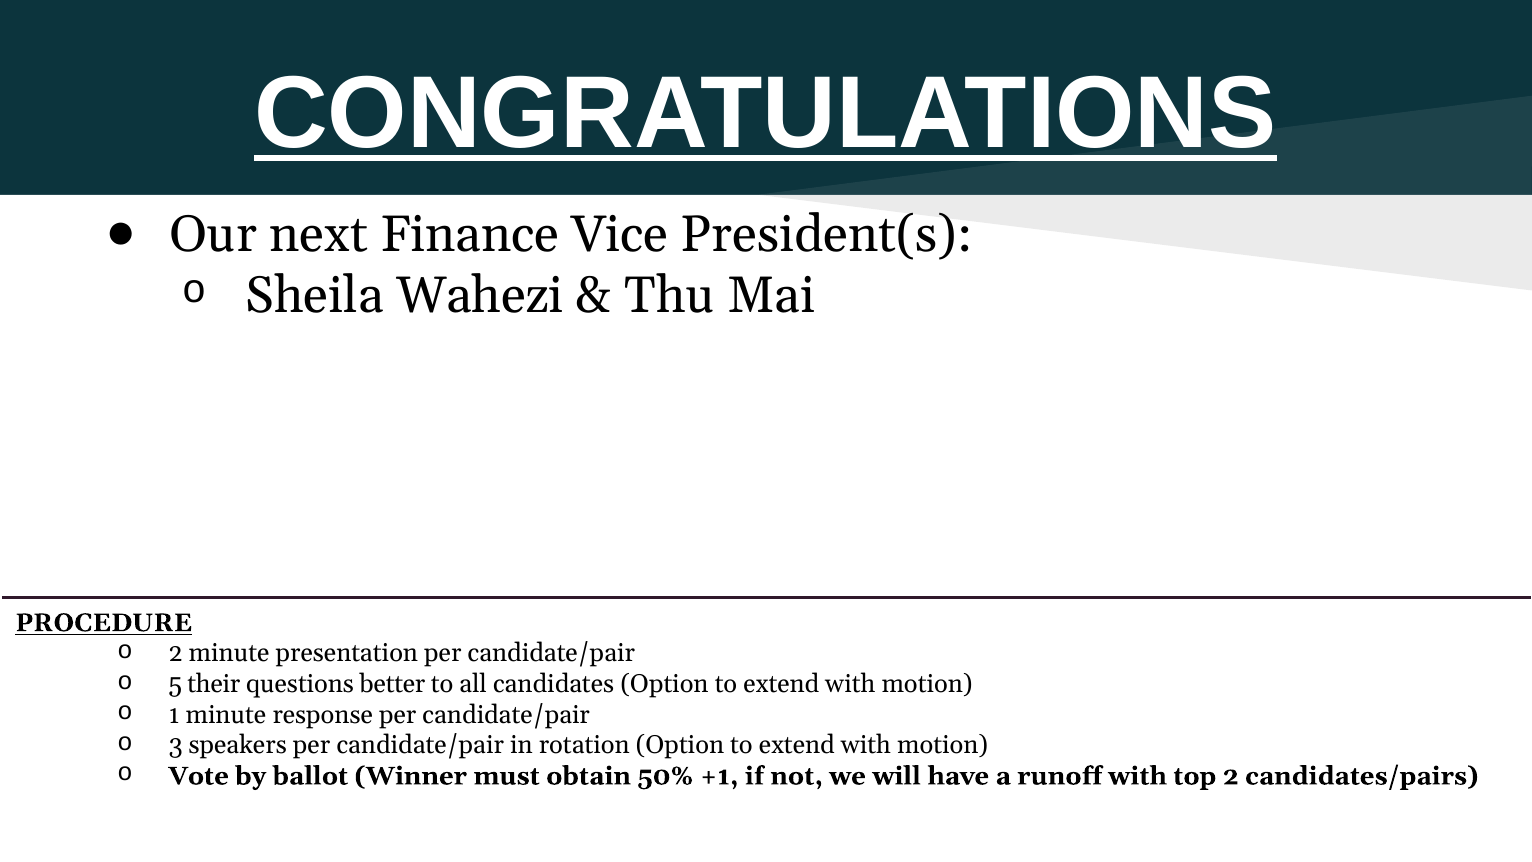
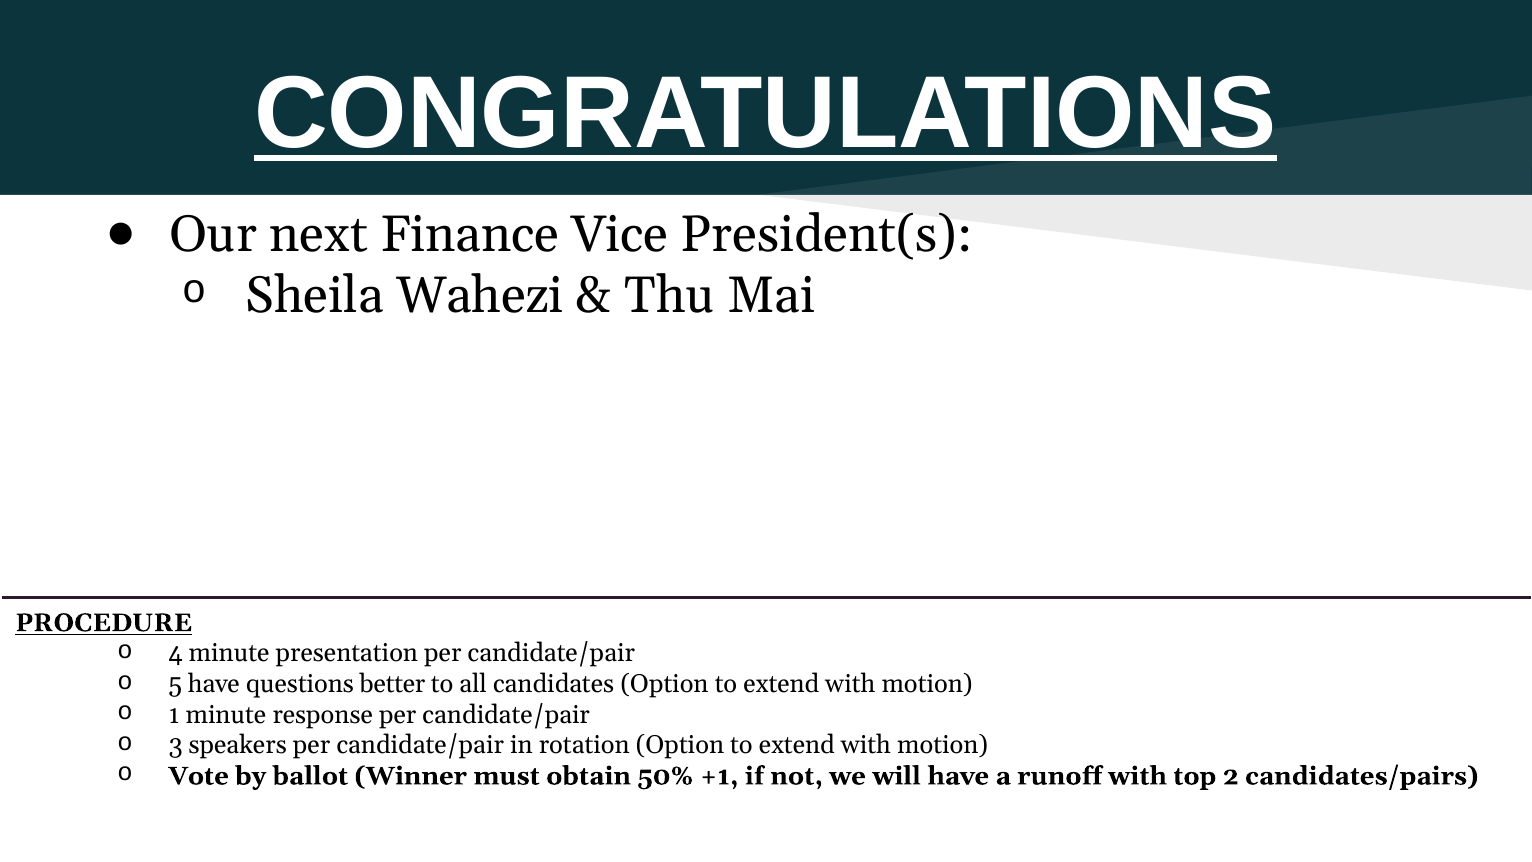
2 at (176, 653): 2 -> 4
5 their: their -> have
